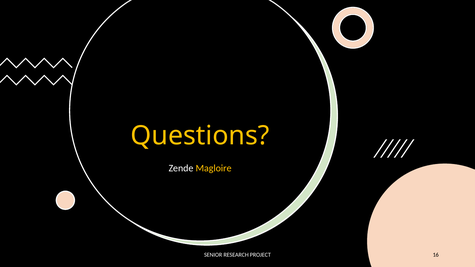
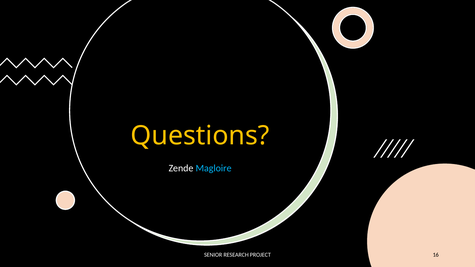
Magloire colour: yellow -> light blue
